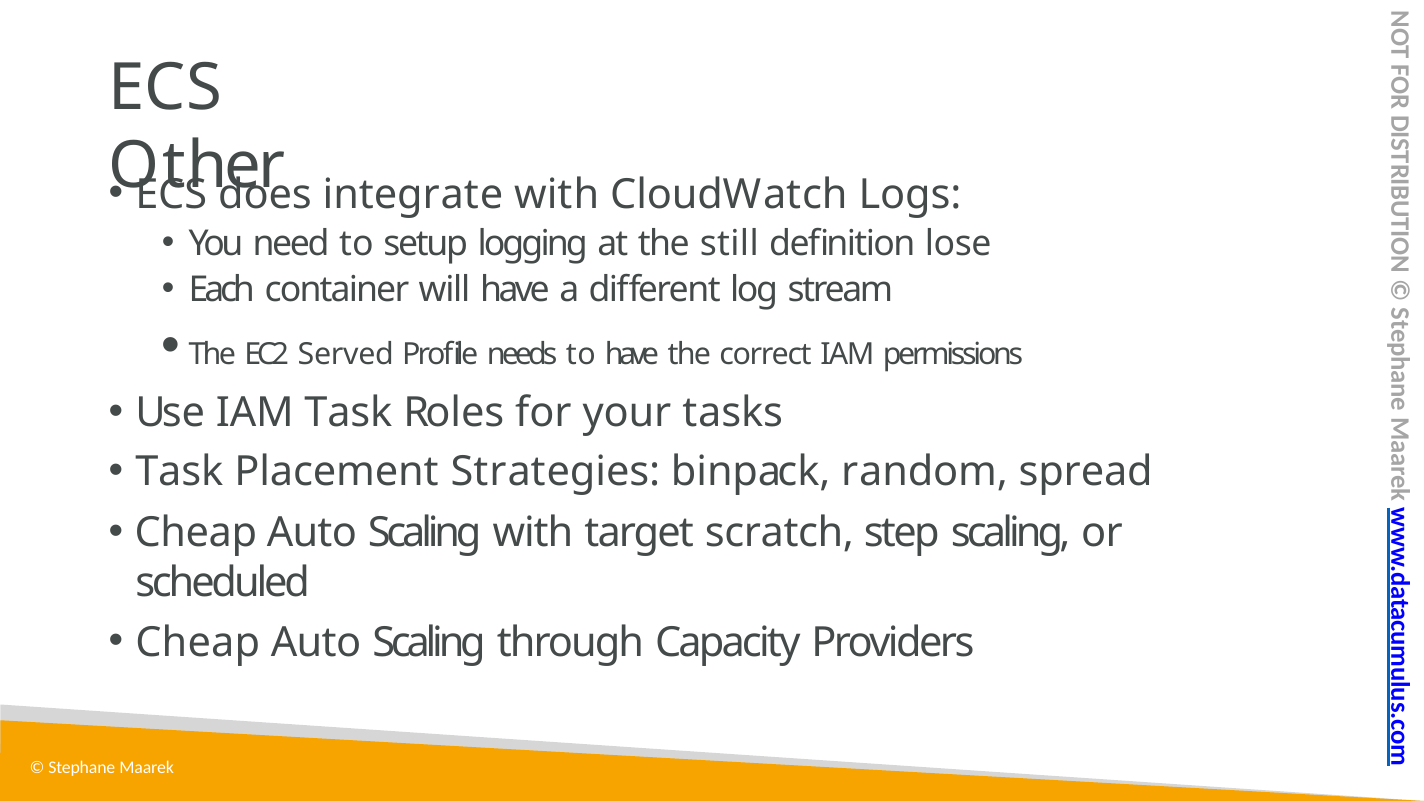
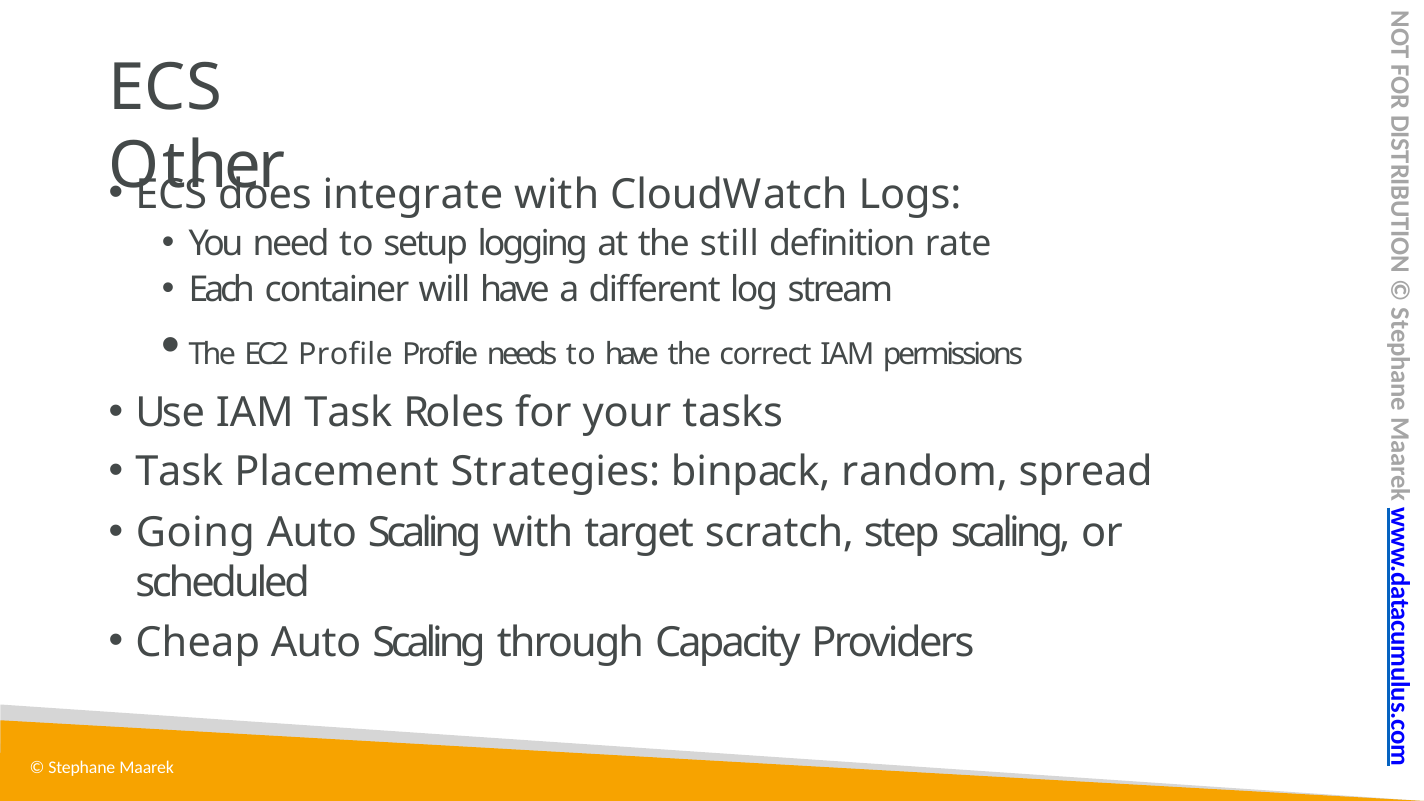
lose: lose -> rate
EC2 Served: Served -> Profile
Cheap at (196, 533): Cheap -> Going
